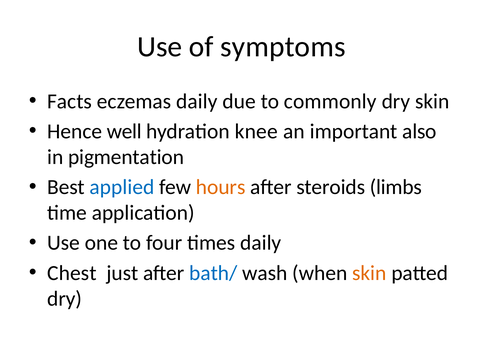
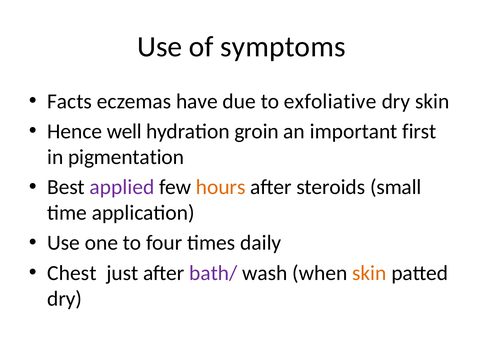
eczemas daily: daily -> have
commonly: commonly -> exfoliative
knee: knee -> groin
also: also -> first
applied colour: blue -> purple
limbs: limbs -> small
bath/ colour: blue -> purple
